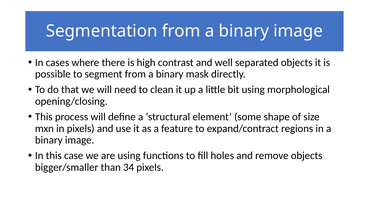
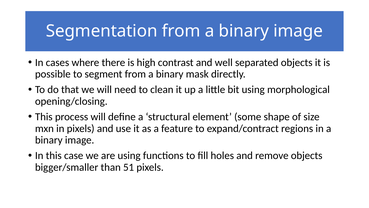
34: 34 -> 51
